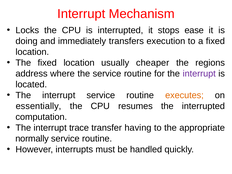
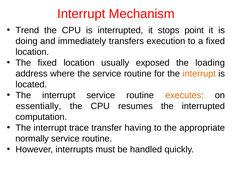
Locks: Locks -> Trend
ease: ease -> point
cheaper: cheaper -> exposed
regions: regions -> loading
interrupt at (199, 74) colour: purple -> orange
